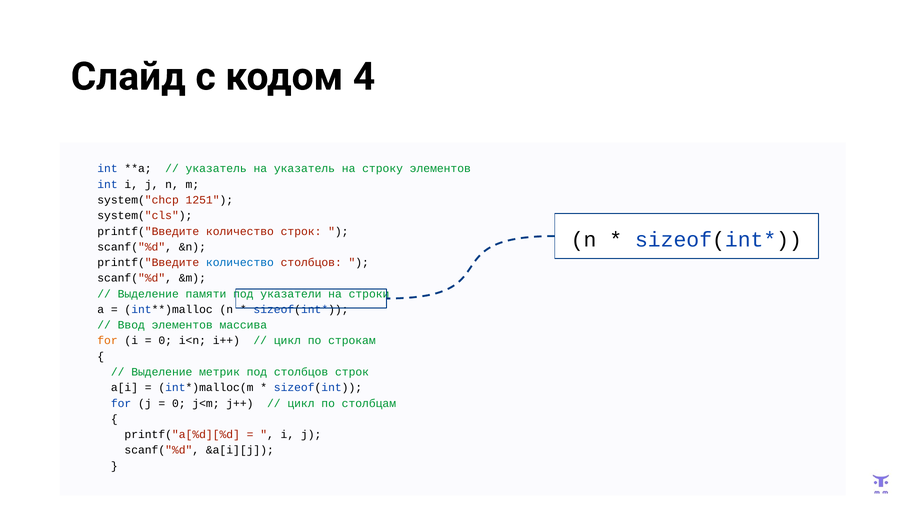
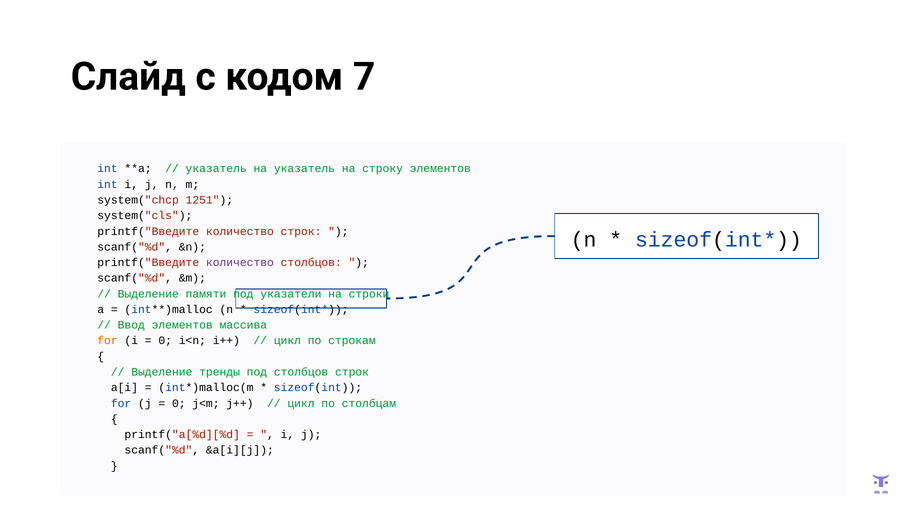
4: 4 -> 7
количество at (240, 263) colour: blue -> purple
метрик: метрик -> тренды
